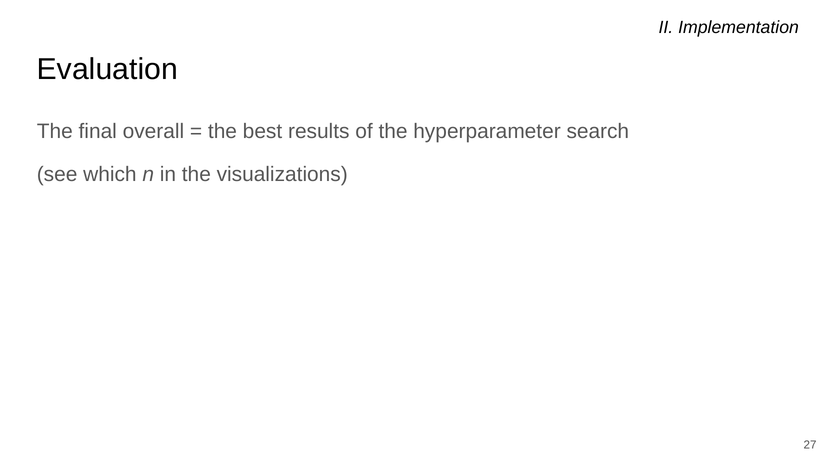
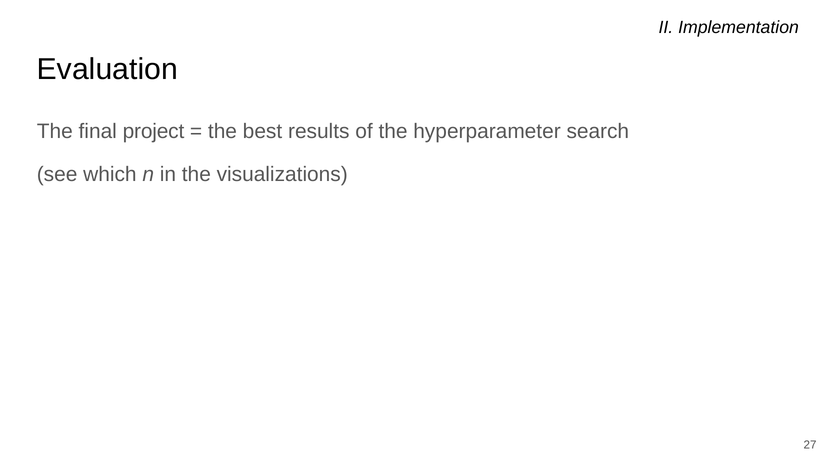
overall: overall -> project
